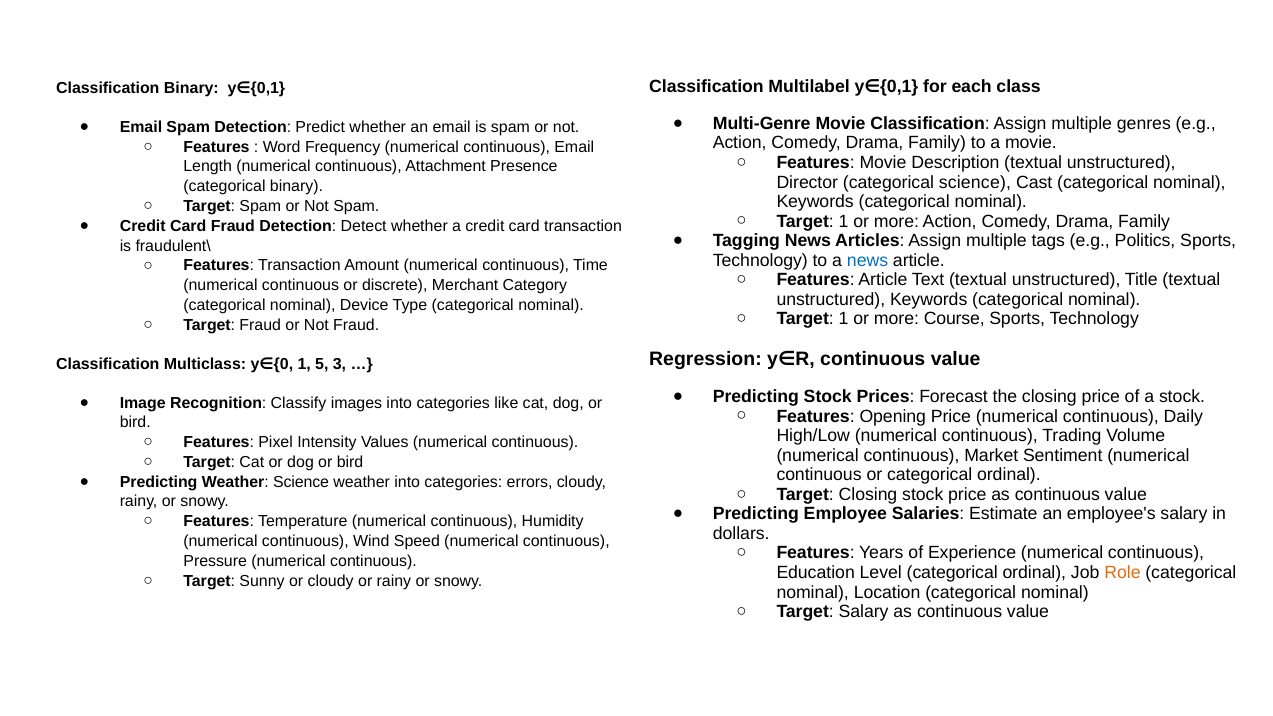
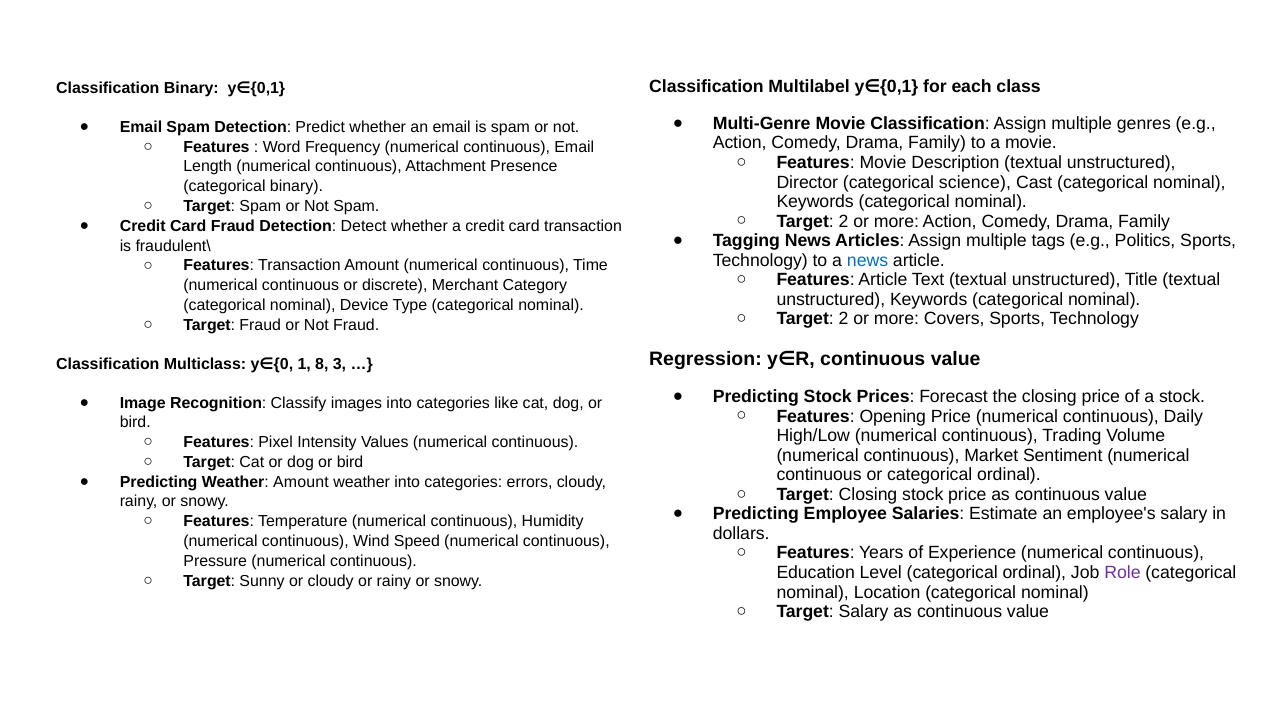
1 at (844, 221): 1 -> 2
1 at (844, 319): 1 -> 2
Course: Course -> Covers
5: 5 -> 8
Weather Science: Science -> Amount
Role colour: orange -> purple
